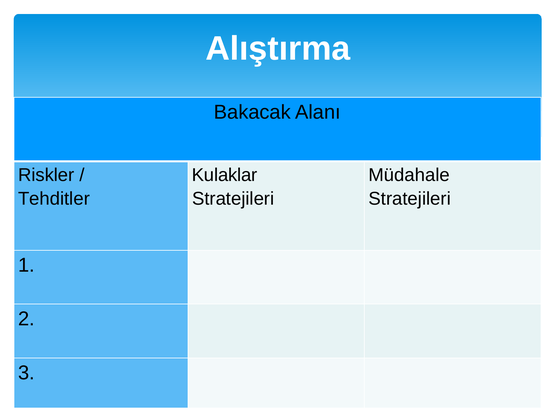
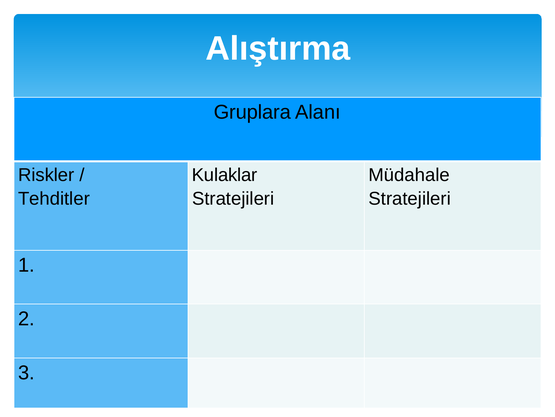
Bakacak: Bakacak -> Gruplara
